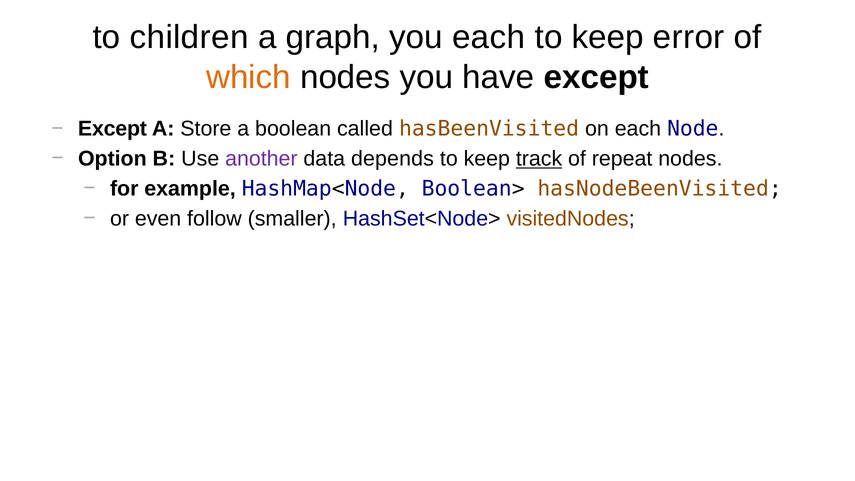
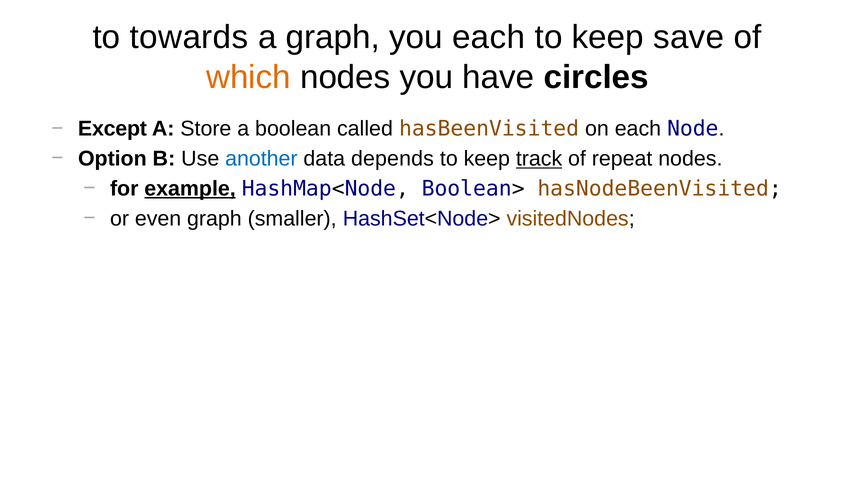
children: children -> towards
error: error -> save
have except: except -> circles
another colour: purple -> blue
example underline: none -> present
even follow: follow -> graph
